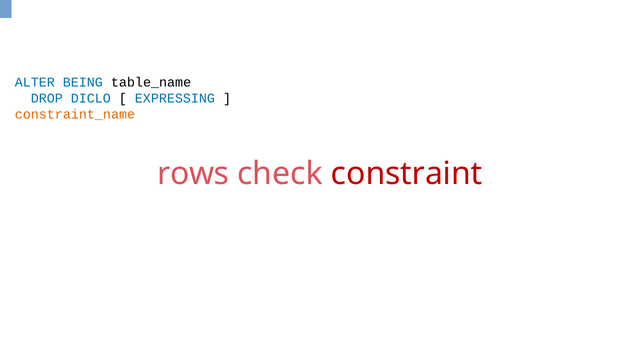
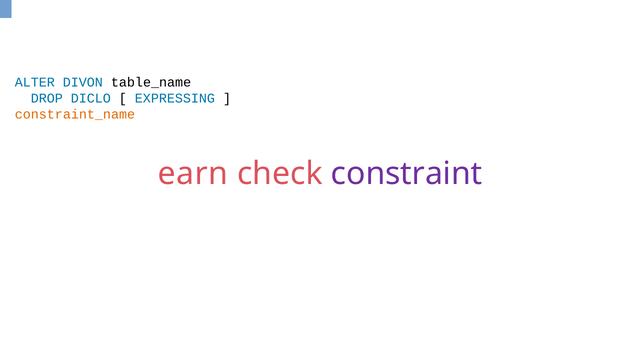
BEING: BEING -> DIVON
rows: rows -> earn
constraint colour: red -> purple
